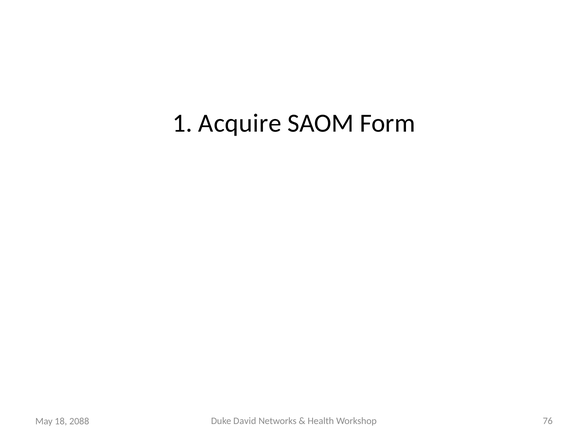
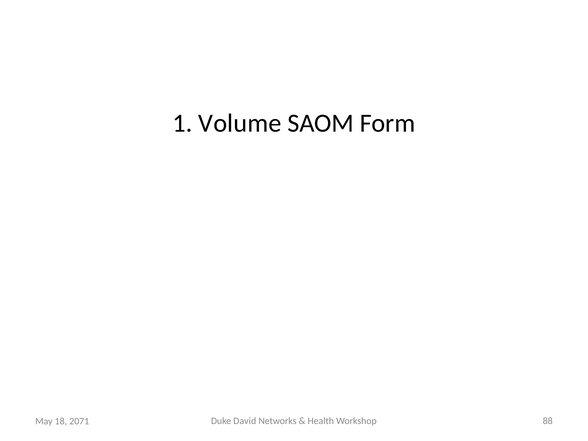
Acquire: Acquire -> Volume
76: 76 -> 88
2088: 2088 -> 2071
